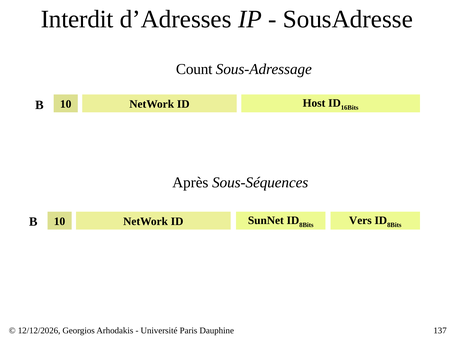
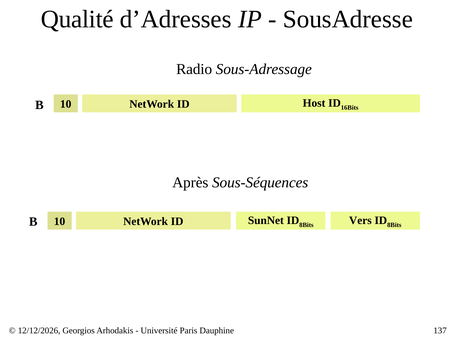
Interdit: Interdit -> Qualité
Count: Count -> Radio
